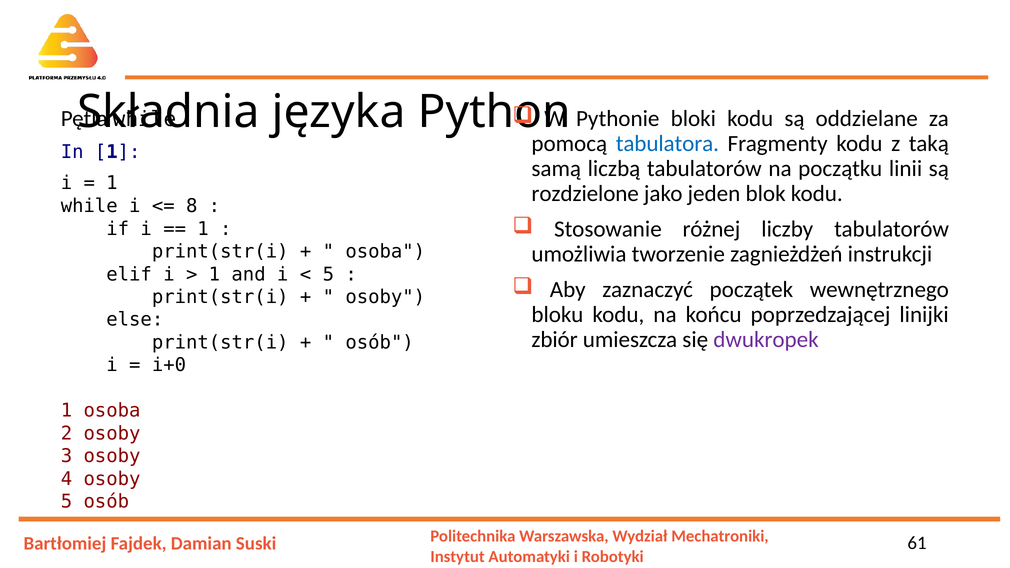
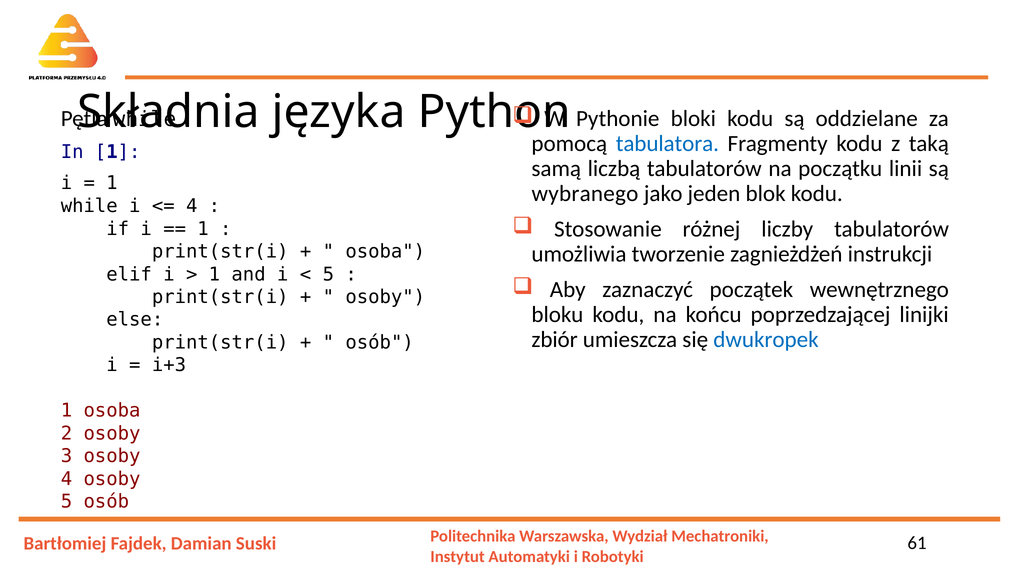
rozdzielone: rozdzielone -> wybranego
8 at (192, 206): 8 -> 4
dwukropek colour: purple -> blue
i+0: i+0 -> i+3
